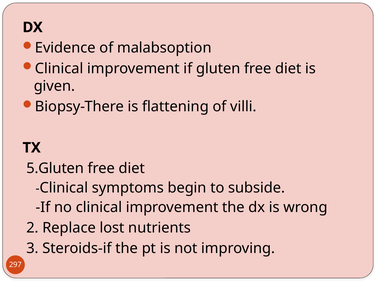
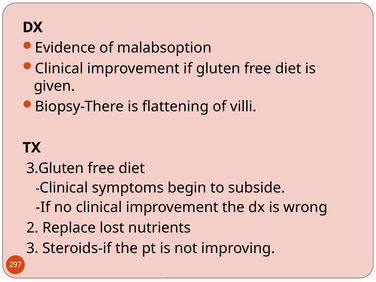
5.Gluten: 5.Gluten -> 3.Gluten
